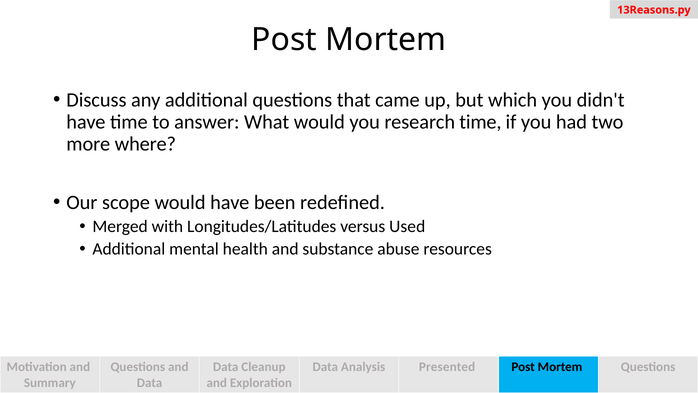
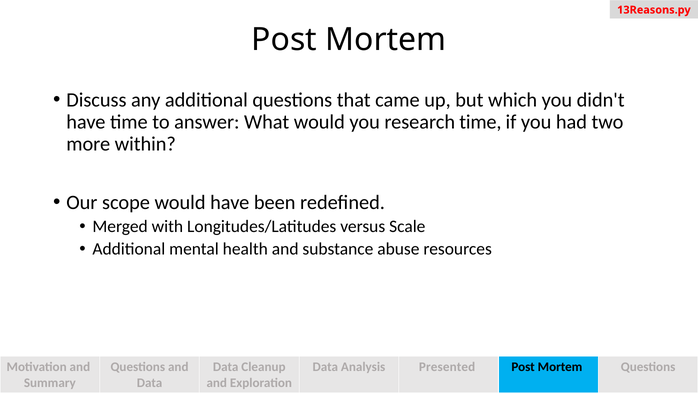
where: where -> within
Used: Used -> Scale
